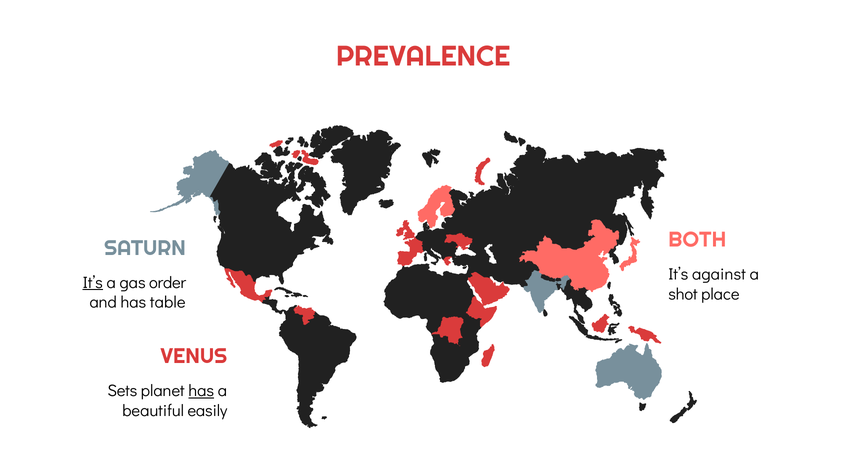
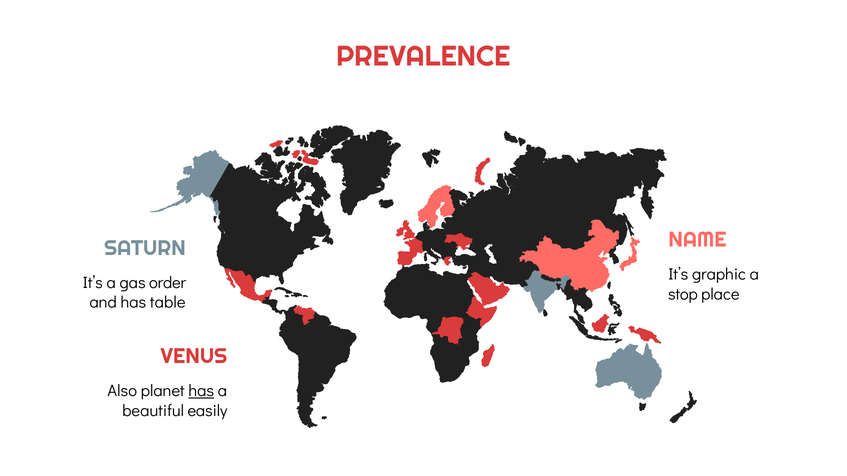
BOTH: BOTH -> NAME
against: against -> graphic
It’s at (93, 283) underline: present -> none
shot: shot -> stop
Sets: Sets -> Also
